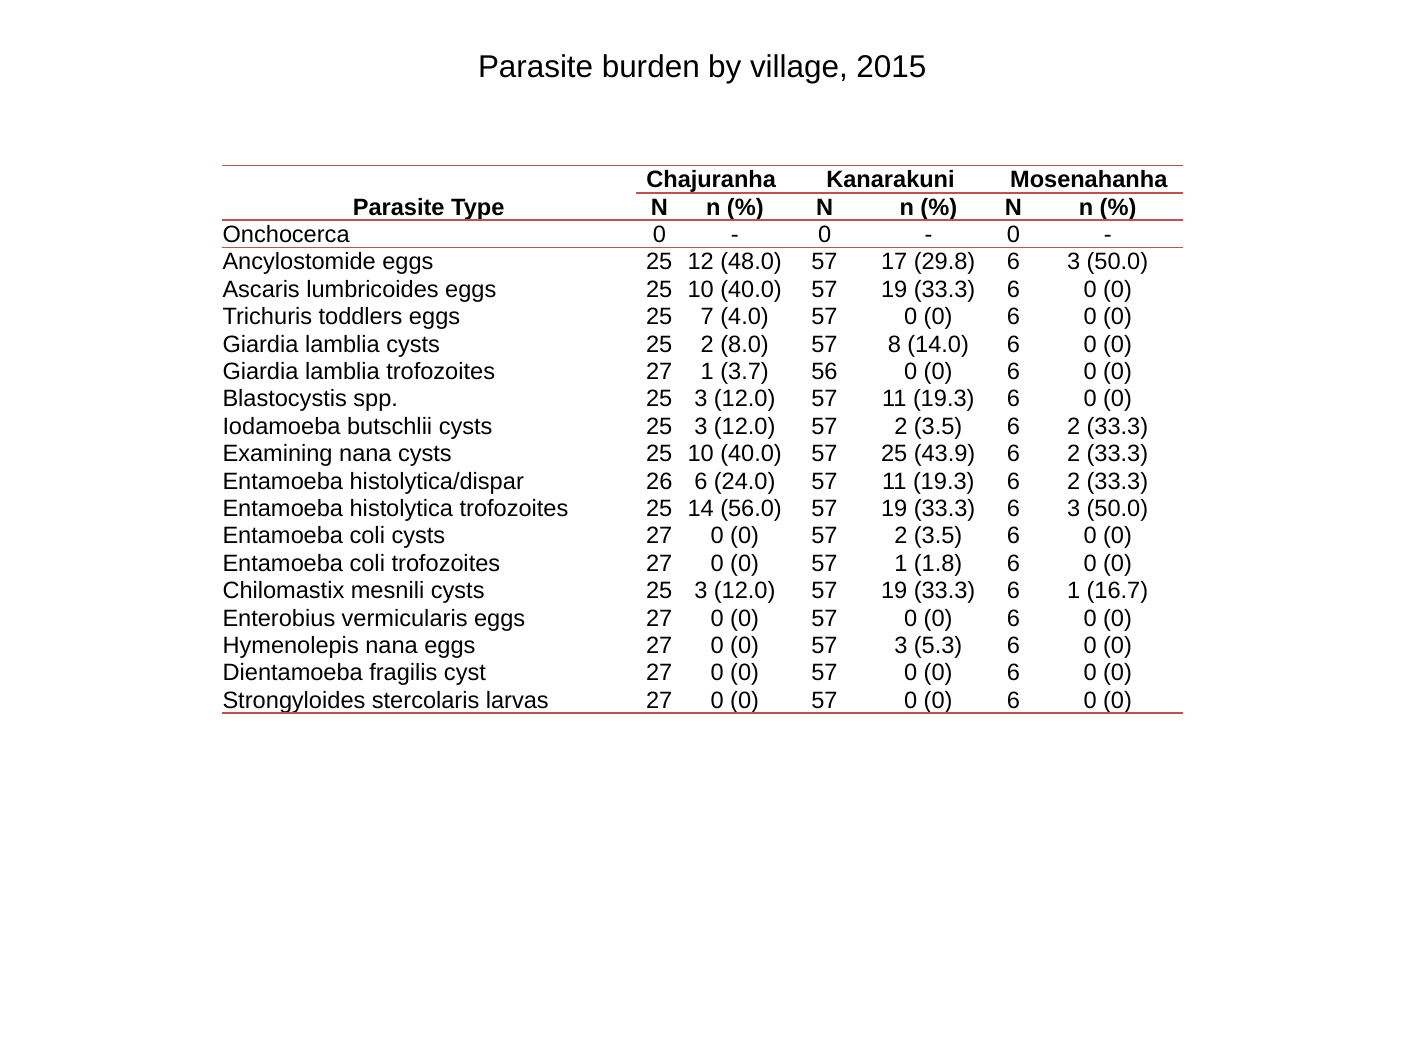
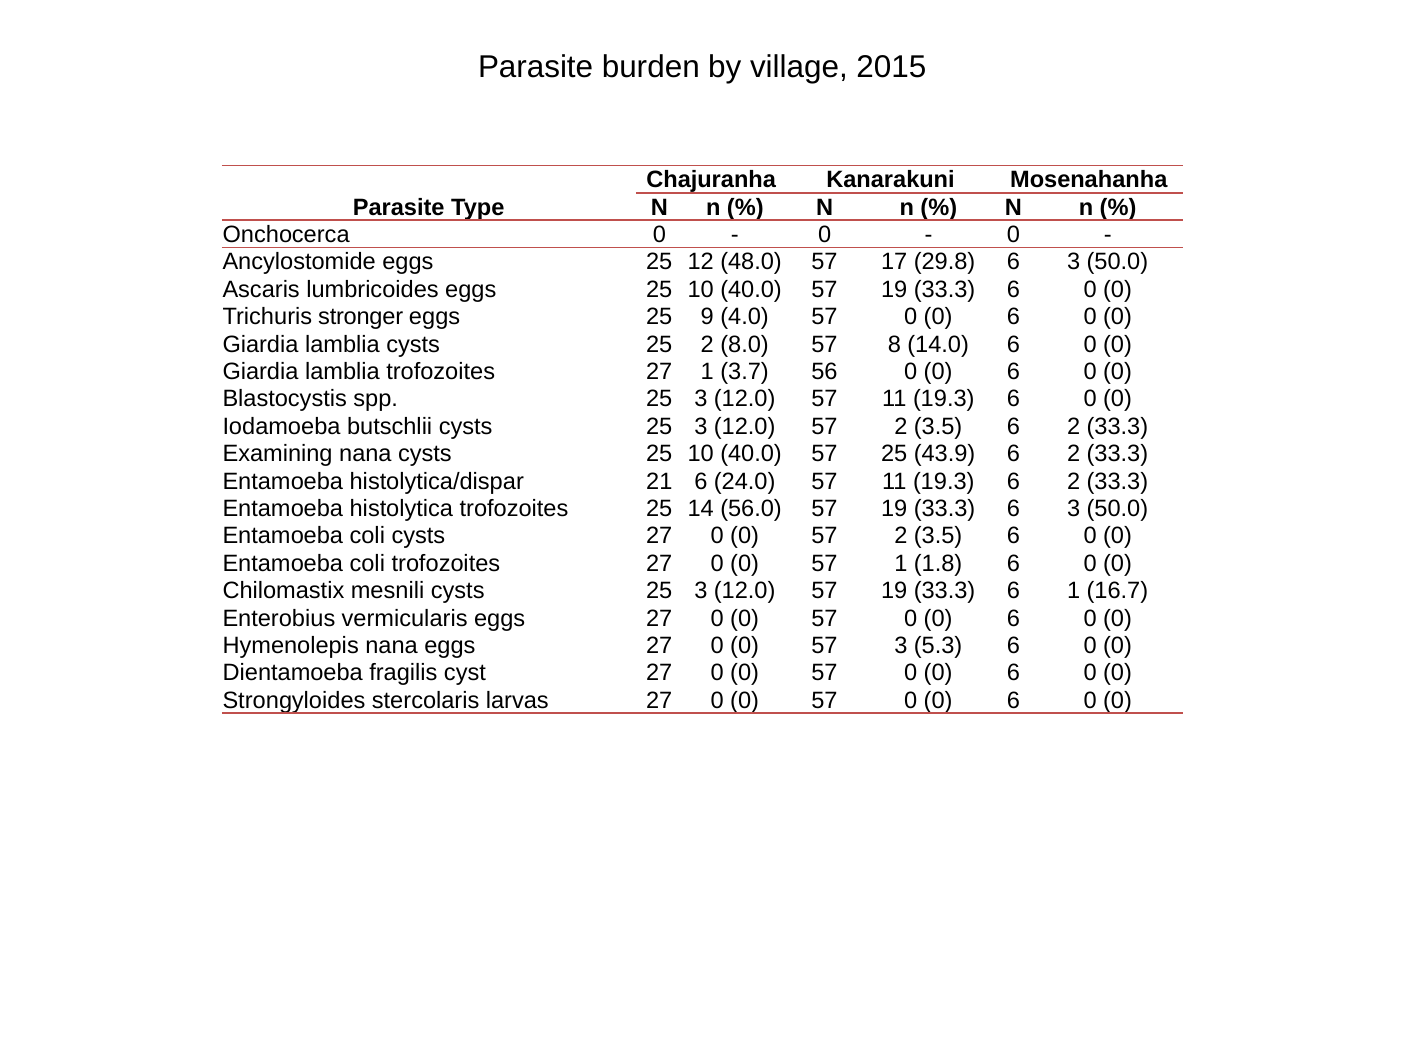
toddlers: toddlers -> stronger
7: 7 -> 9
26: 26 -> 21
